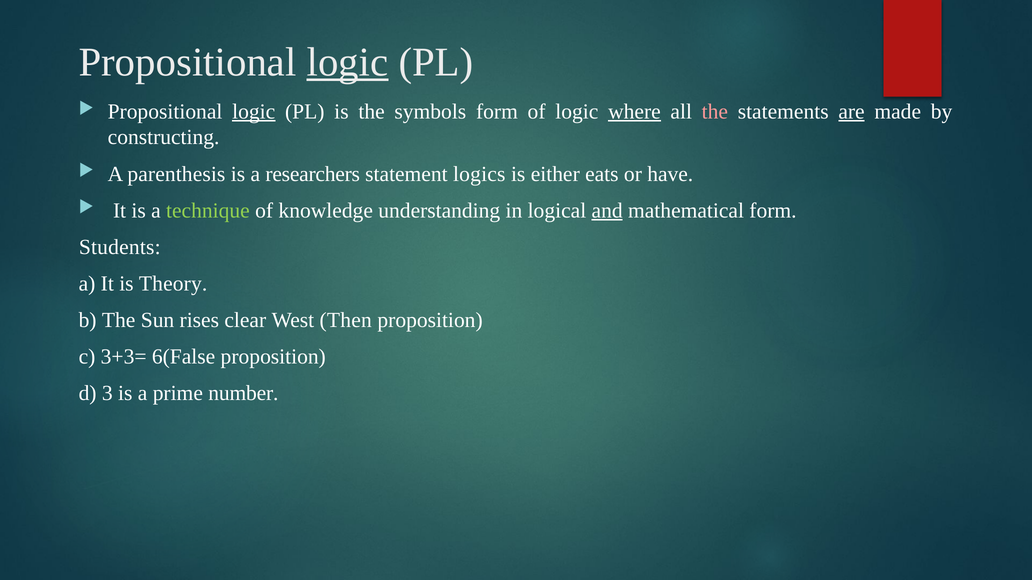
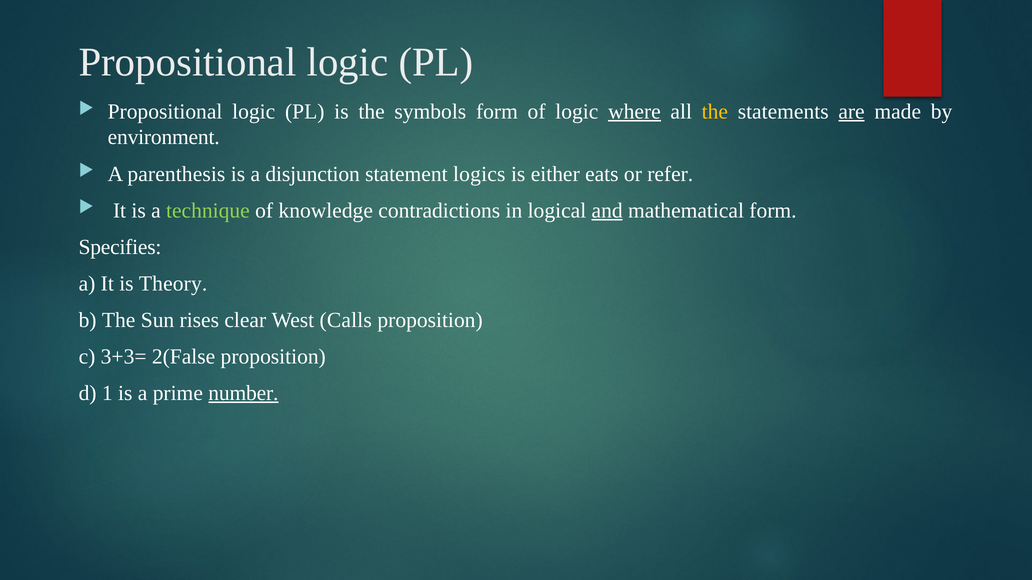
logic at (348, 62) underline: present -> none
logic at (254, 112) underline: present -> none
the at (715, 112) colour: pink -> yellow
constructing: constructing -> environment
researchers: researchers -> disjunction
have: have -> refer
understanding: understanding -> contradictions
Students: Students -> Specifies
Then: Then -> Calls
6(False: 6(False -> 2(False
3: 3 -> 1
number underline: none -> present
